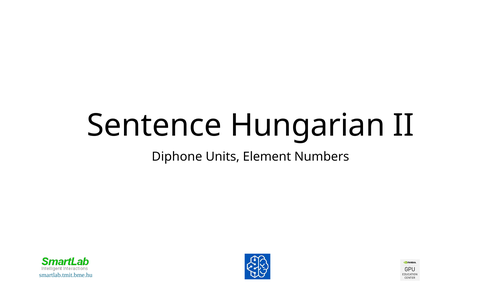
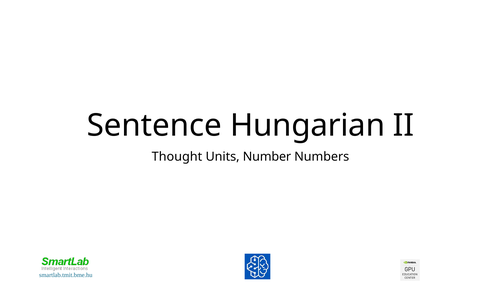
Diphone: Diphone -> Thought
Element: Element -> Number
